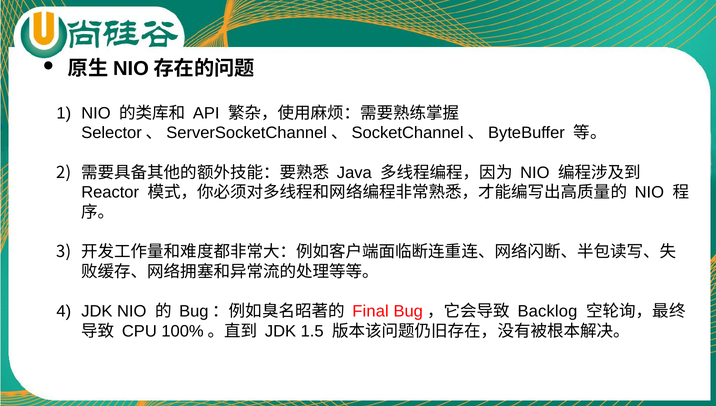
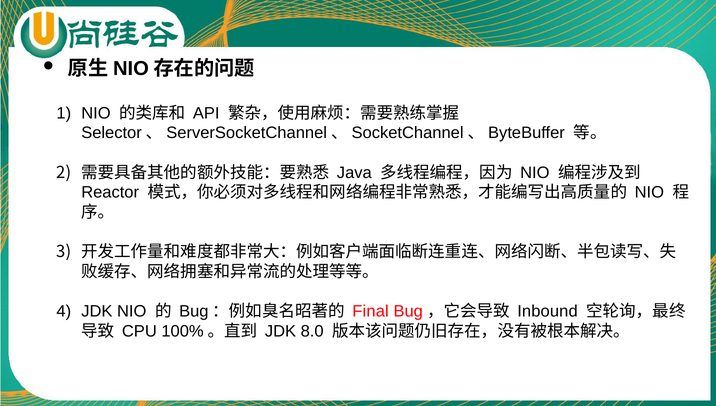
Backlog: Backlog -> Inbound
1.5: 1.5 -> 8.0
